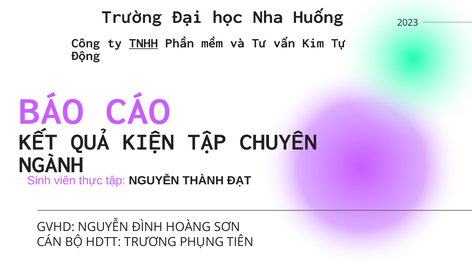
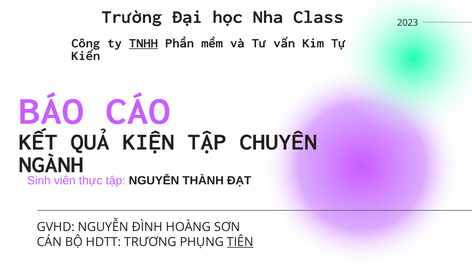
Huống: Huống -> Class
Động: Động -> Kiến
TIÊN underline: none -> present
